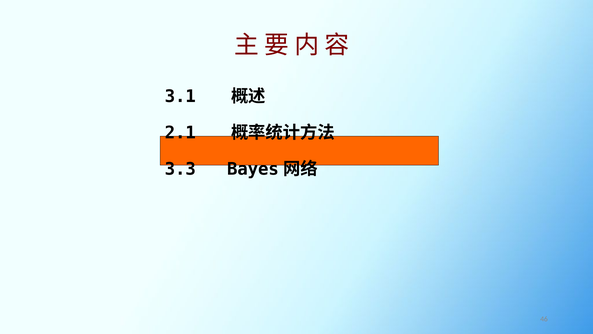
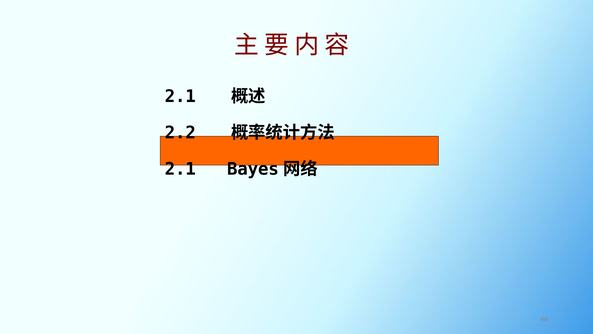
3.1 at (180, 96): 3.1 -> 2.1
2.1: 2.1 -> 2.2
3.3 at (180, 169): 3.3 -> 2.1
